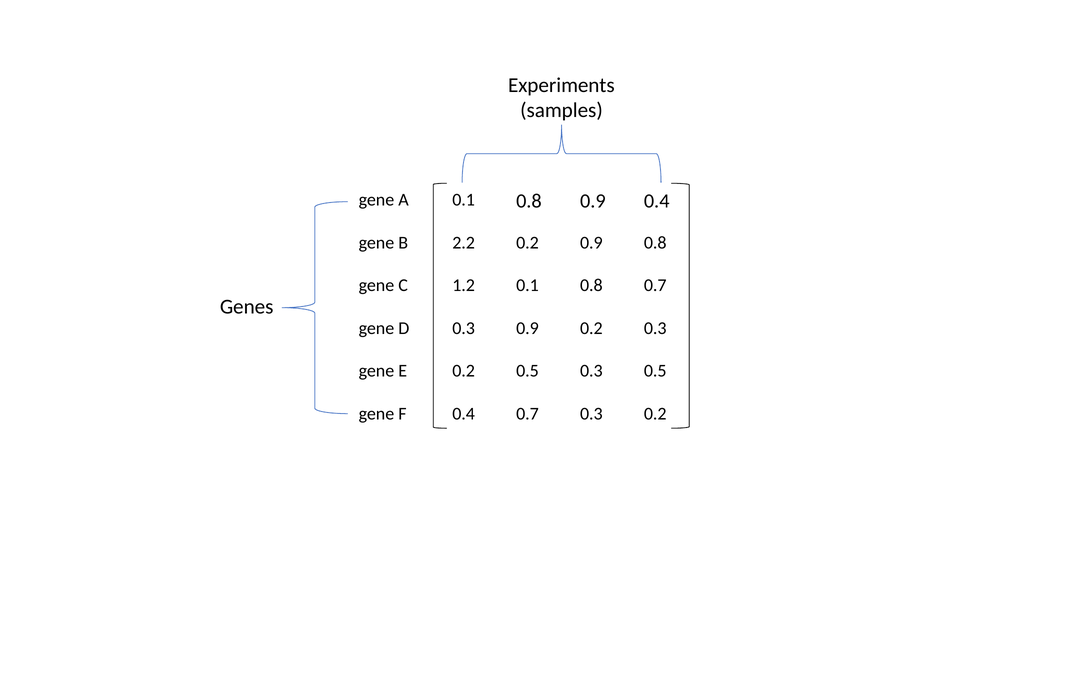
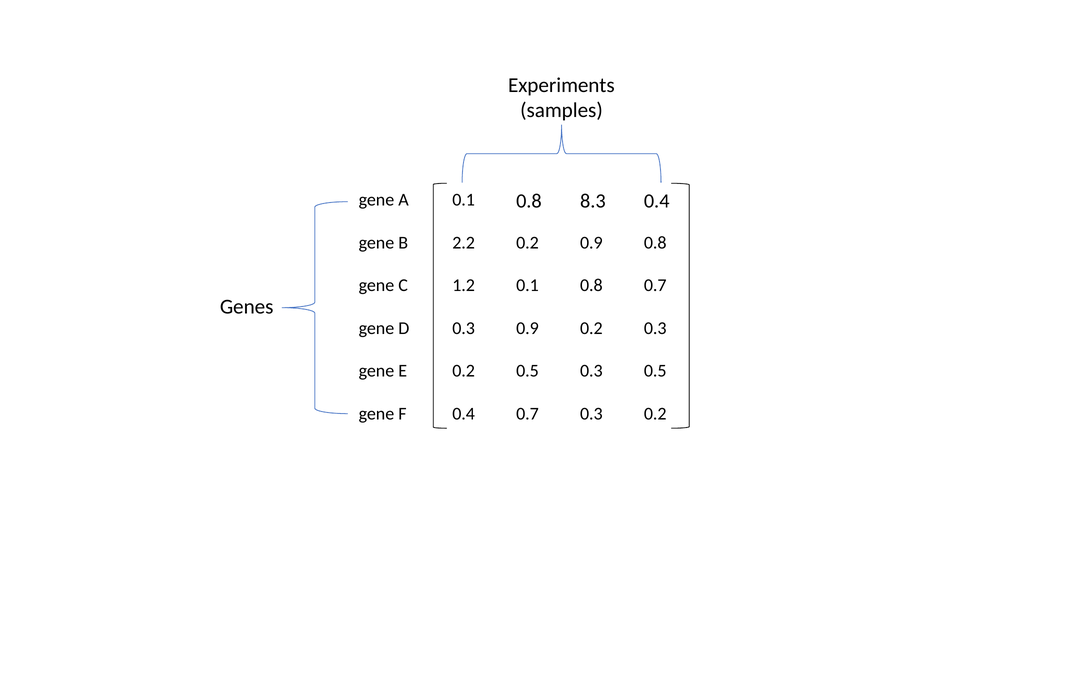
0.8 0.9: 0.9 -> 8.3
